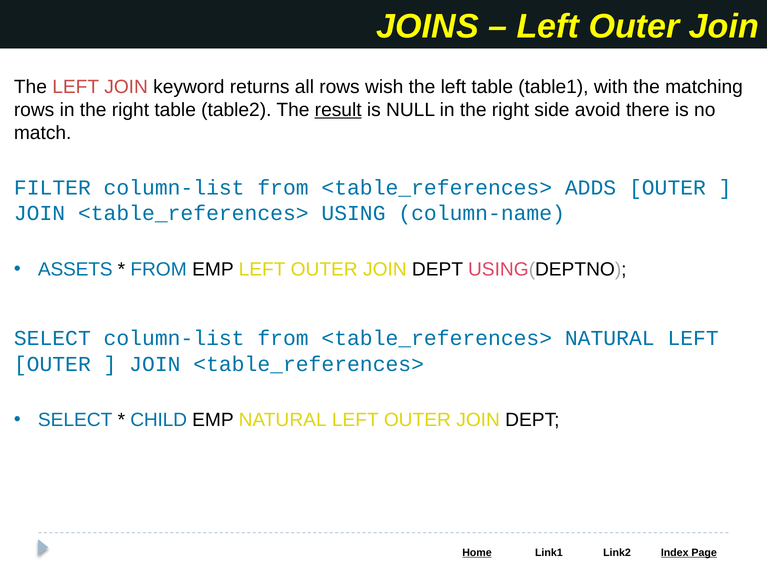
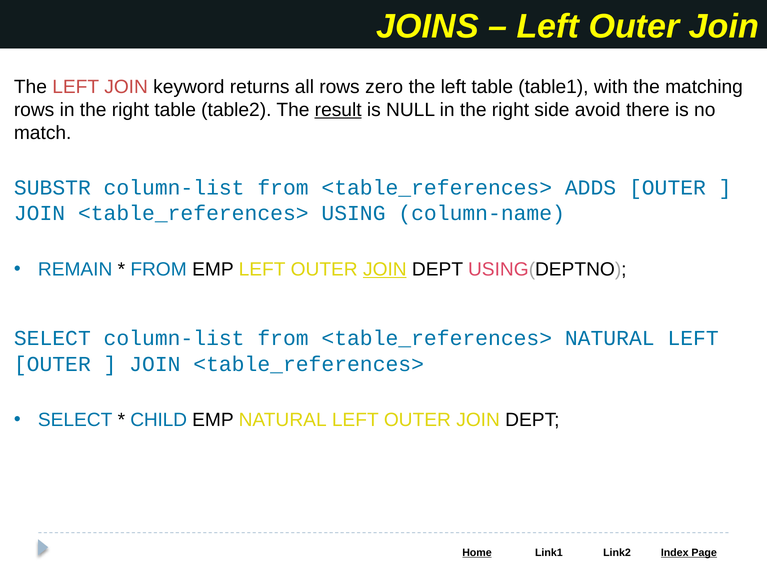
wish: wish -> zero
FILTER: FILTER -> SUBSTR
ASSETS: ASSETS -> REMAIN
JOIN at (385, 269) underline: none -> present
